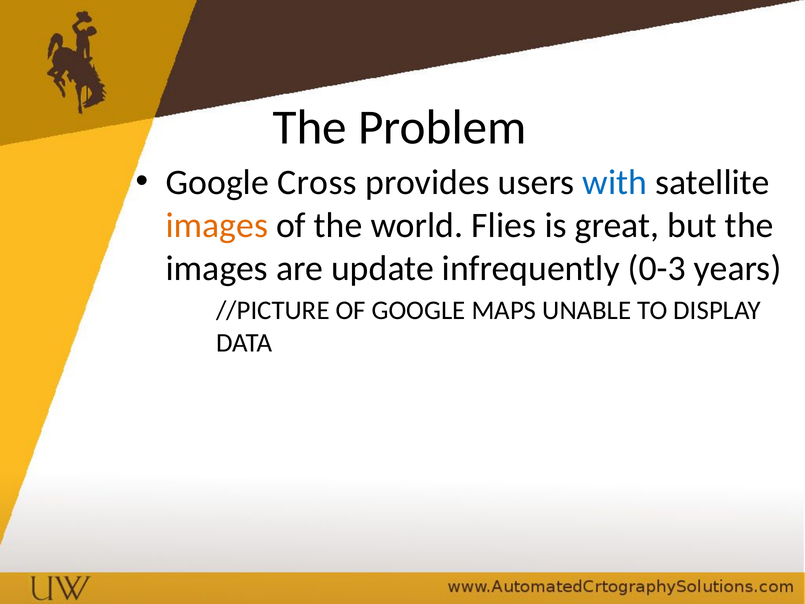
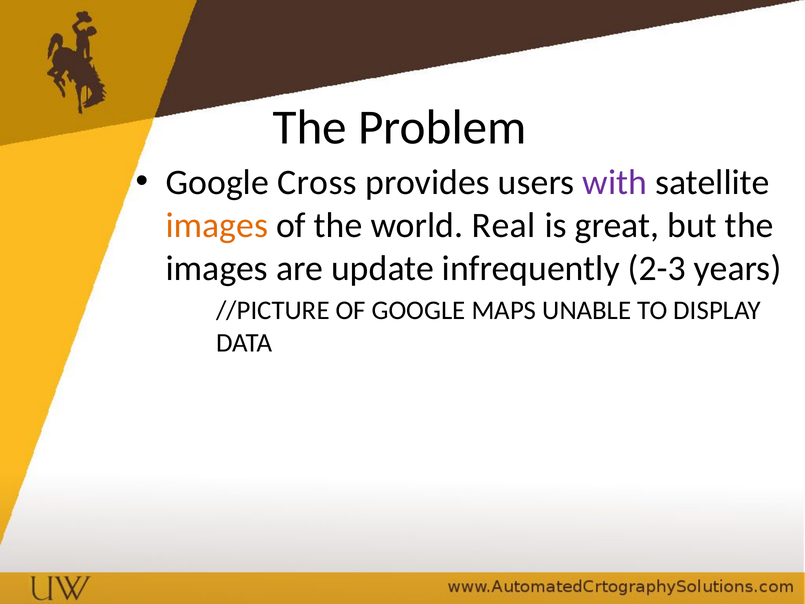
with colour: blue -> purple
Flies: Flies -> Real
0-3: 0-3 -> 2-3
